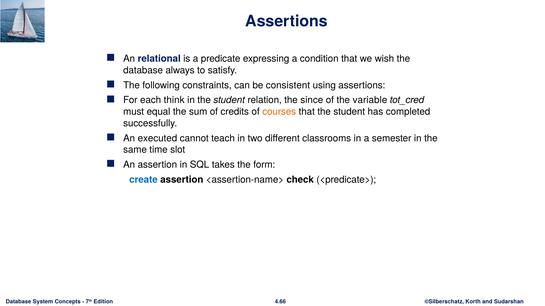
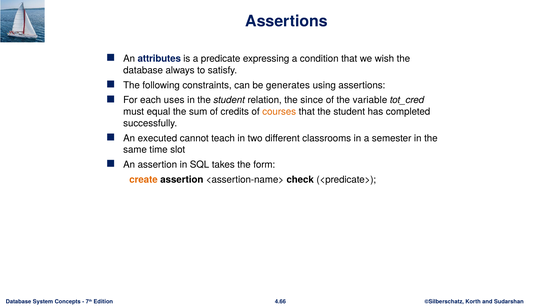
relational: relational -> attributes
consistent: consistent -> generates
think: think -> uses
create colour: blue -> orange
